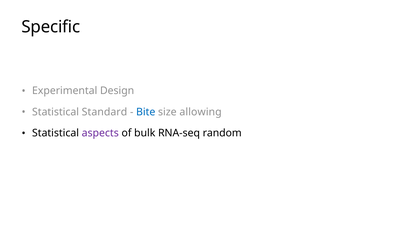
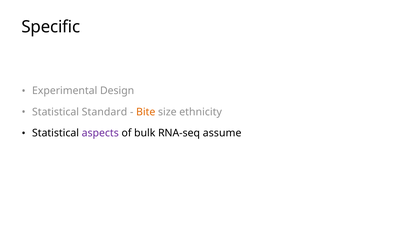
Bite colour: blue -> orange
allowing: allowing -> ethnicity
random: random -> assume
